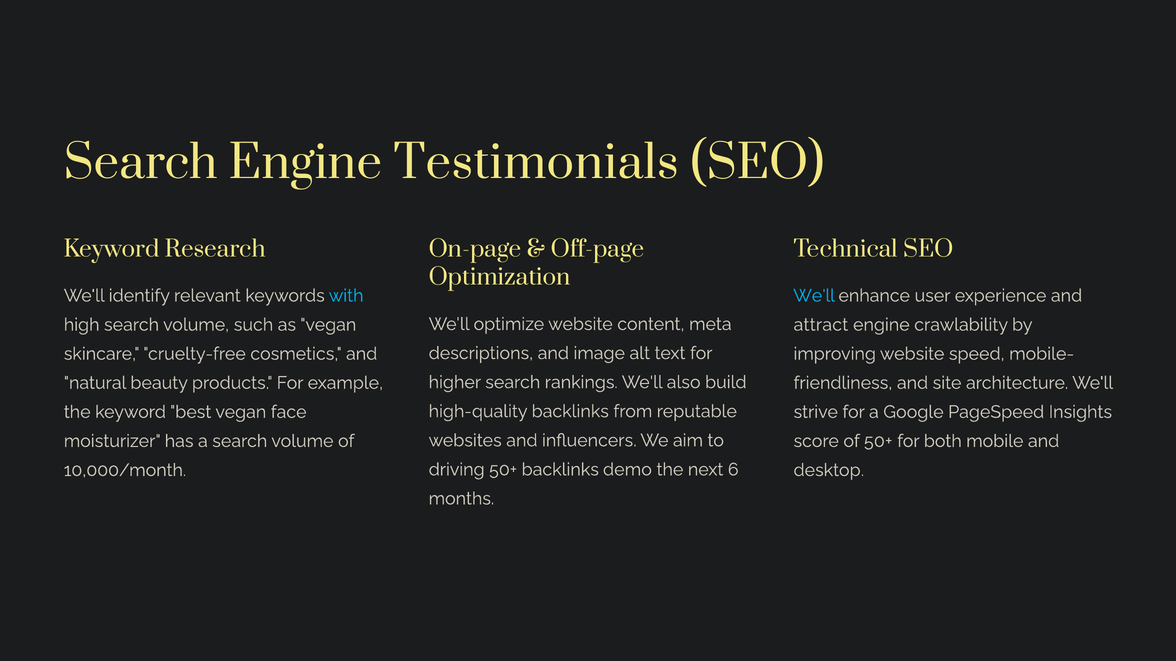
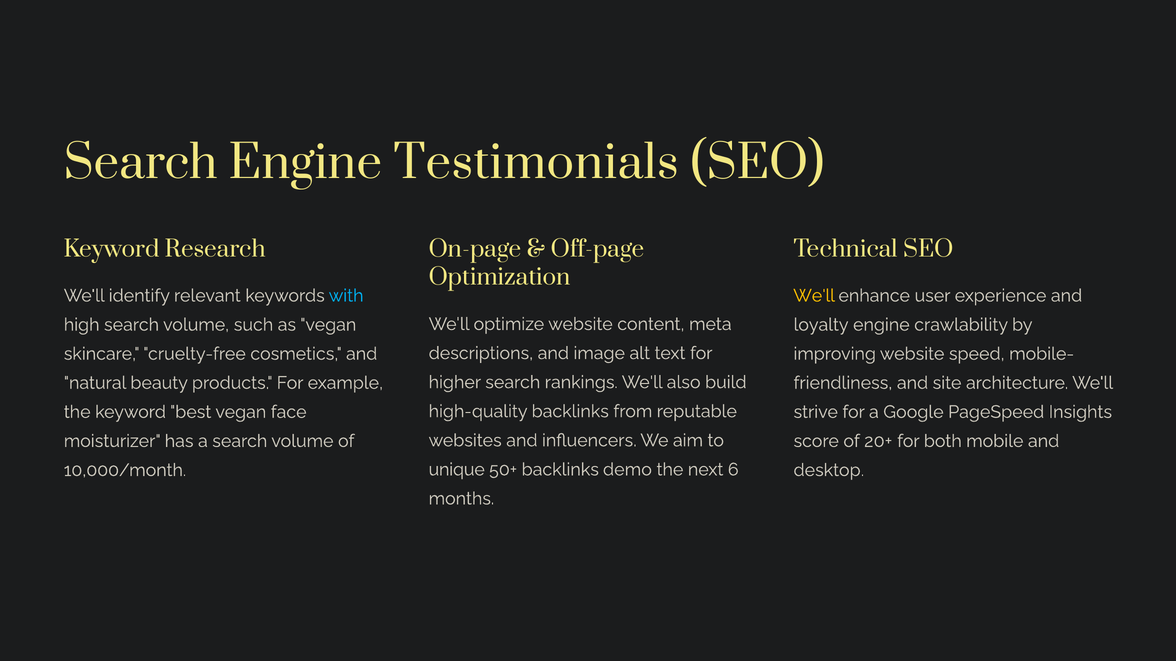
We'll at (814, 296) colour: light blue -> yellow
attract: attract -> loyalty
of 50+: 50+ -> 20+
driving: driving -> unique
